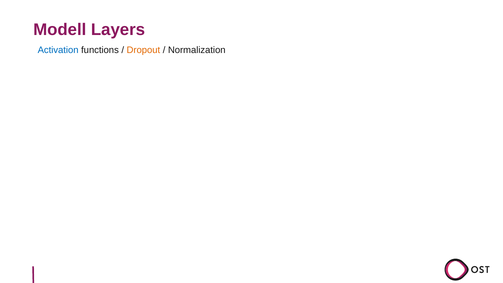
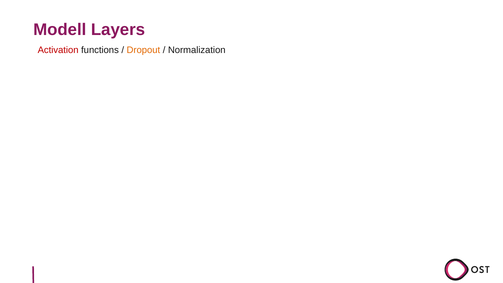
Activation colour: blue -> red
